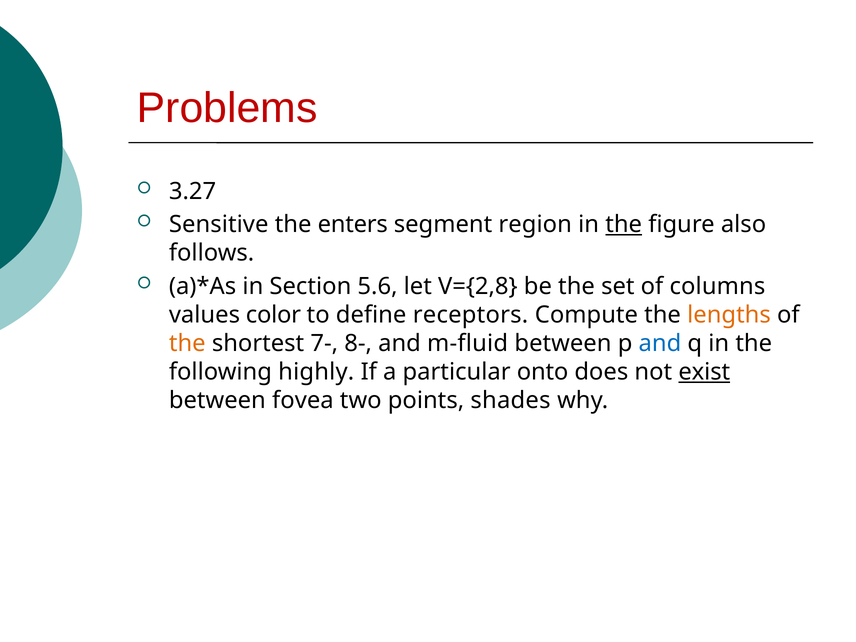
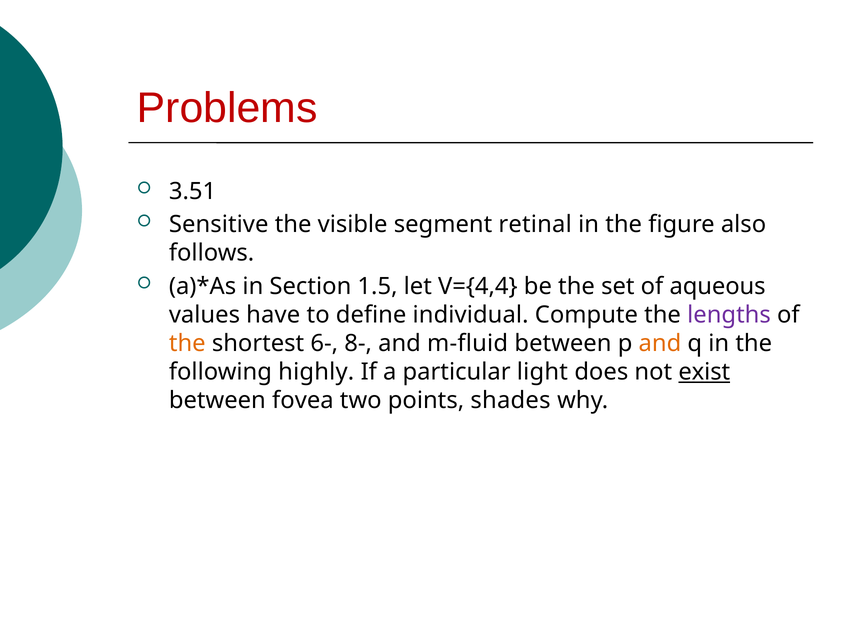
3.27: 3.27 -> 3.51
enters: enters -> visible
region: region -> retinal
the at (624, 225) underline: present -> none
5.6: 5.6 -> 1.5
V={2,8: V={2,8 -> V={4,4
columns: columns -> aqueous
color: color -> have
receptors: receptors -> individual
lengths colour: orange -> purple
7-: 7- -> 6-
and at (660, 344) colour: blue -> orange
onto: onto -> light
